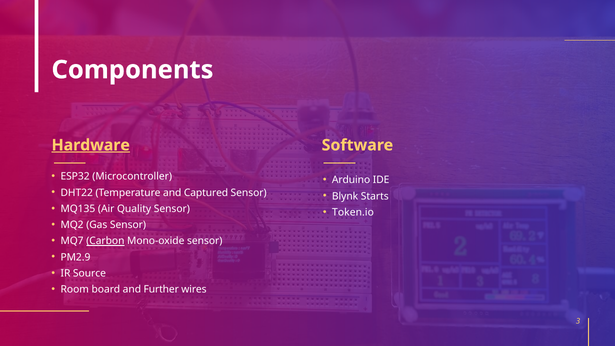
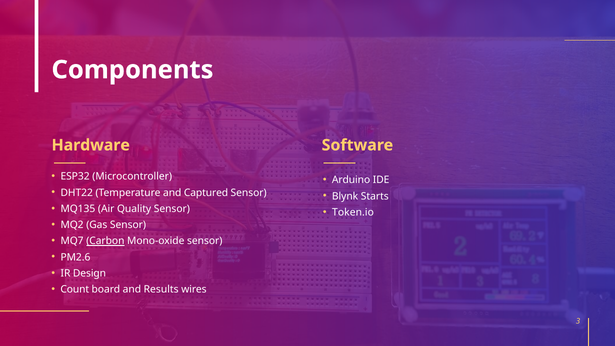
Hardware underline: present -> none
PM2.9: PM2.9 -> PM2.6
Source: Source -> Design
Room: Room -> Count
Further: Further -> Results
